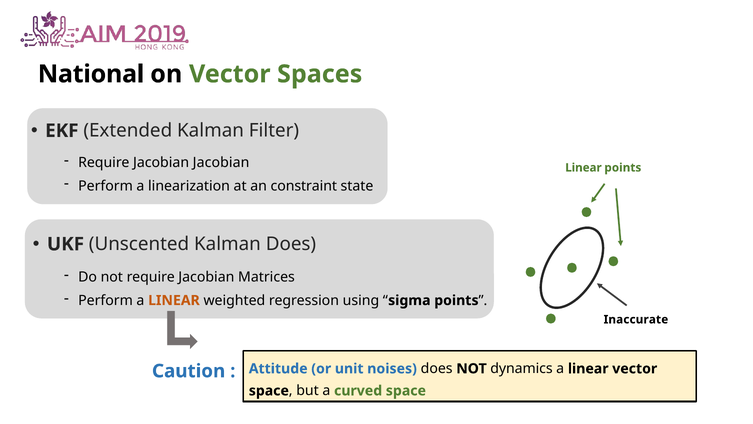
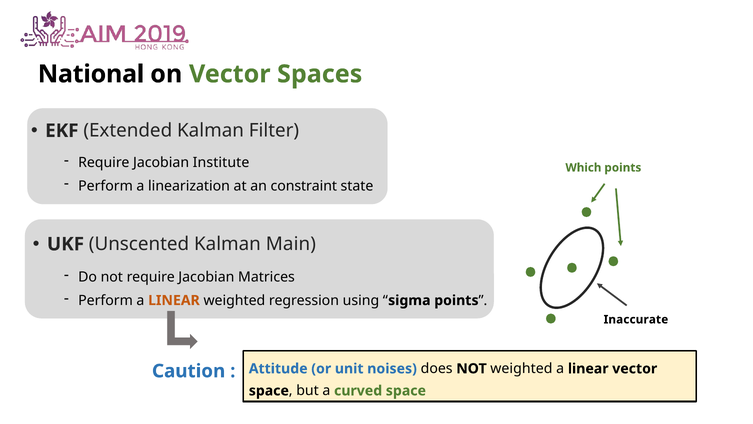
Jacobian Jacobian: Jacobian -> Institute
Linear at (583, 167): Linear -> Which
Kalman Does: Does -> Main
NOT dynamics: dynamics -> weighted
